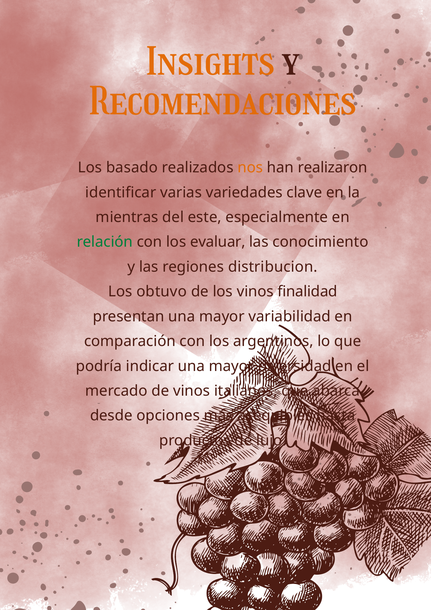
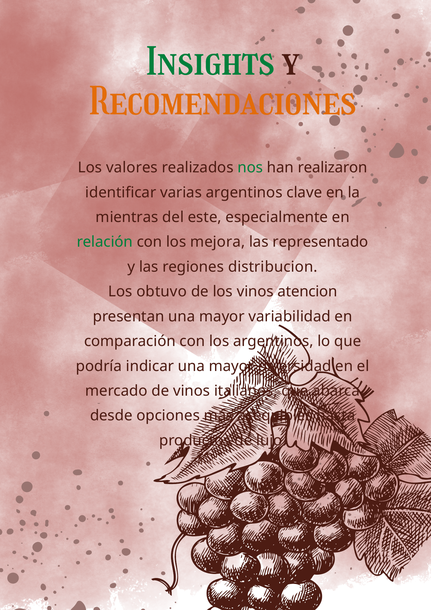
Insights colour: orange -> green
basado: basado -> valores
nos colour: orange -> green
varias variedades: variedades -> argentinos
evaluar: evaluar -> mejora
conocimiento: conocimiento -> representado
finalidad: finalidad -> atencion
